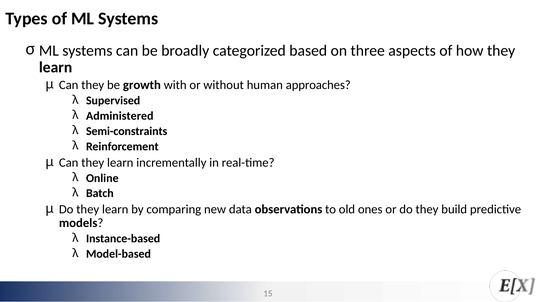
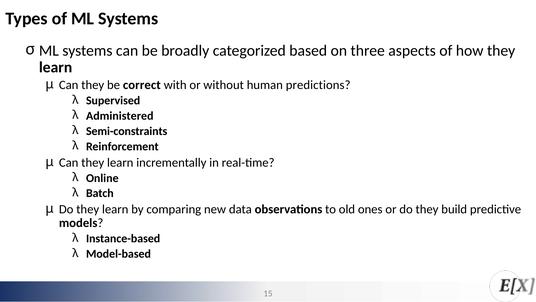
growth: growth -> correct
approaches: approaches -> predictions
